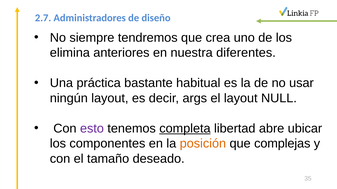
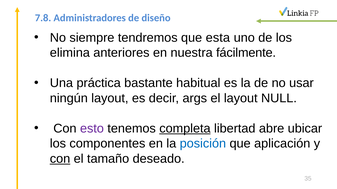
2.7: 2.7 -> 7.8
crea: crea -> esta
diferentes: diferentes -> fácilmente
posición colour: orange -> blue
complejas: complejas -> aplicación
con at (60, 159) underline: none -> present
